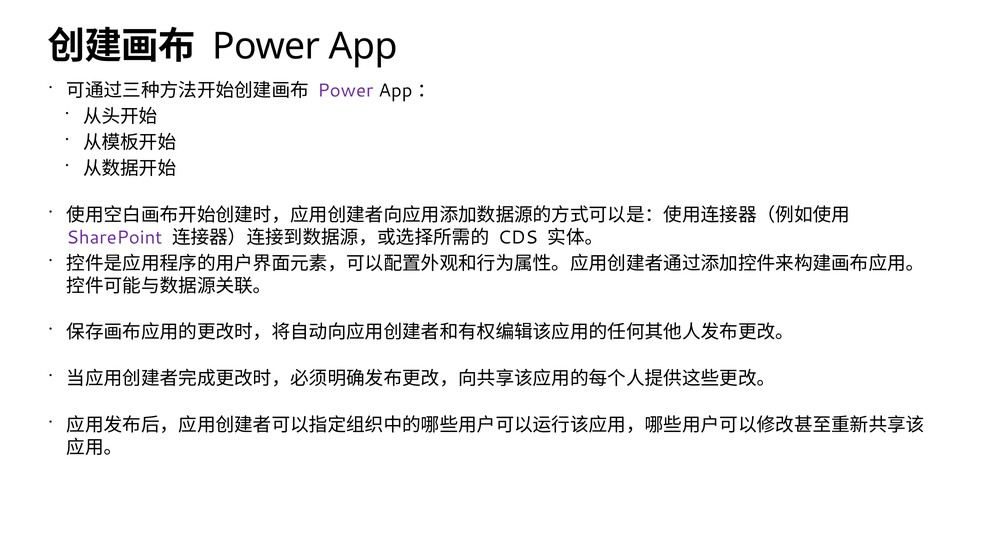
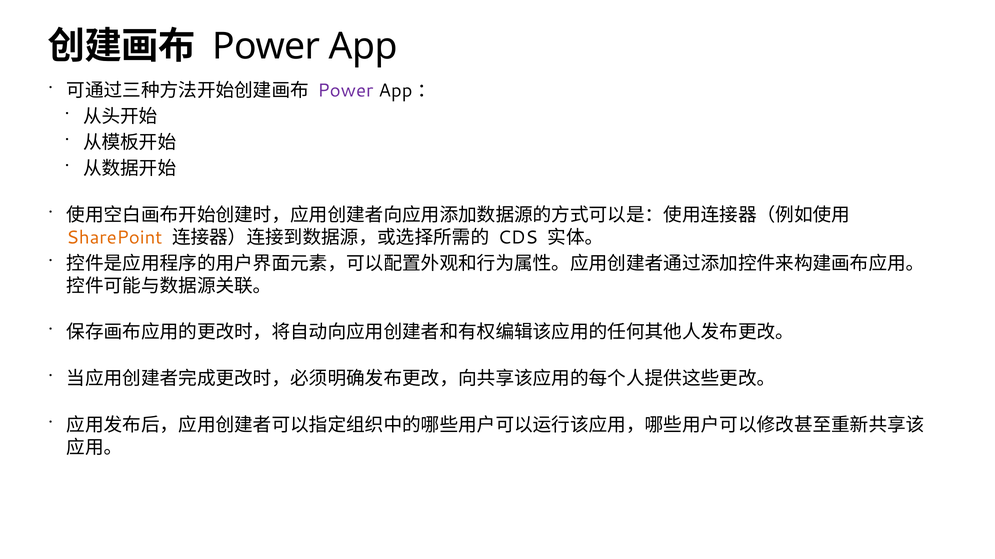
SharePoint colour: purple -> orange
